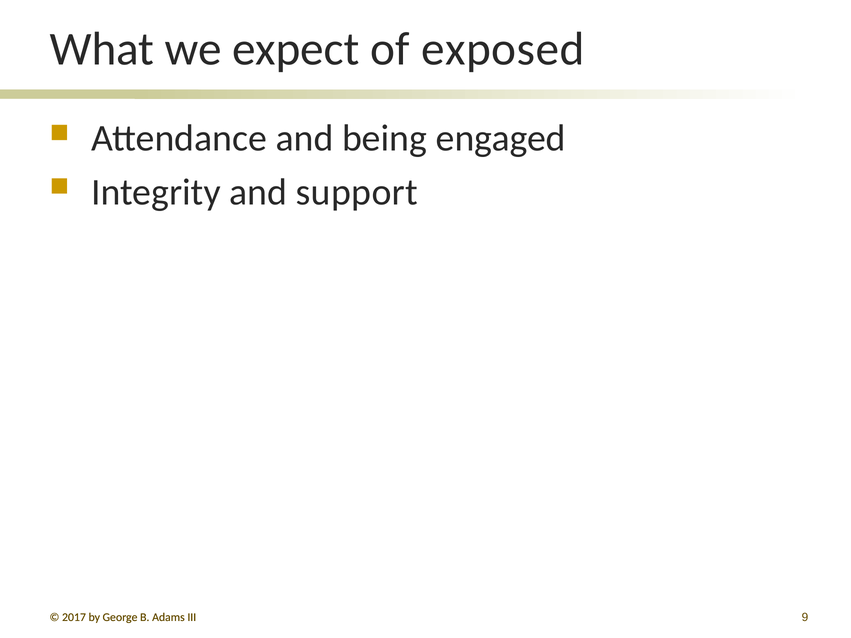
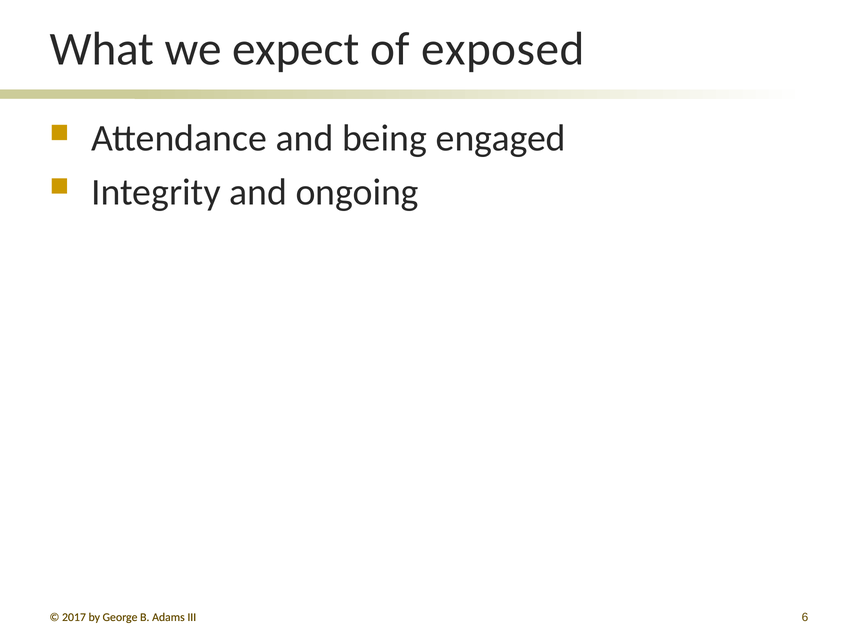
support: support -> ongoing
9: 9 -> 6
